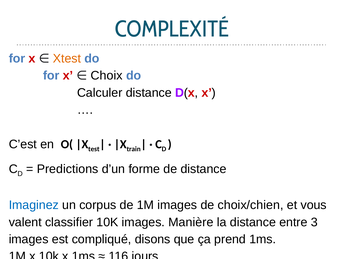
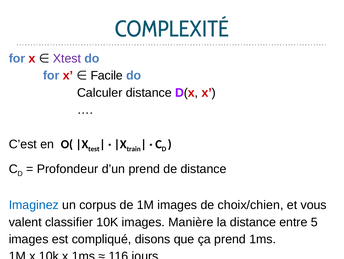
Xtest colour: orange -> purple
Choix: Choix -> Facile
Predictions: Predictions -> Profondeur
d’un forme: forme -> prend
3: 3 -> 5
